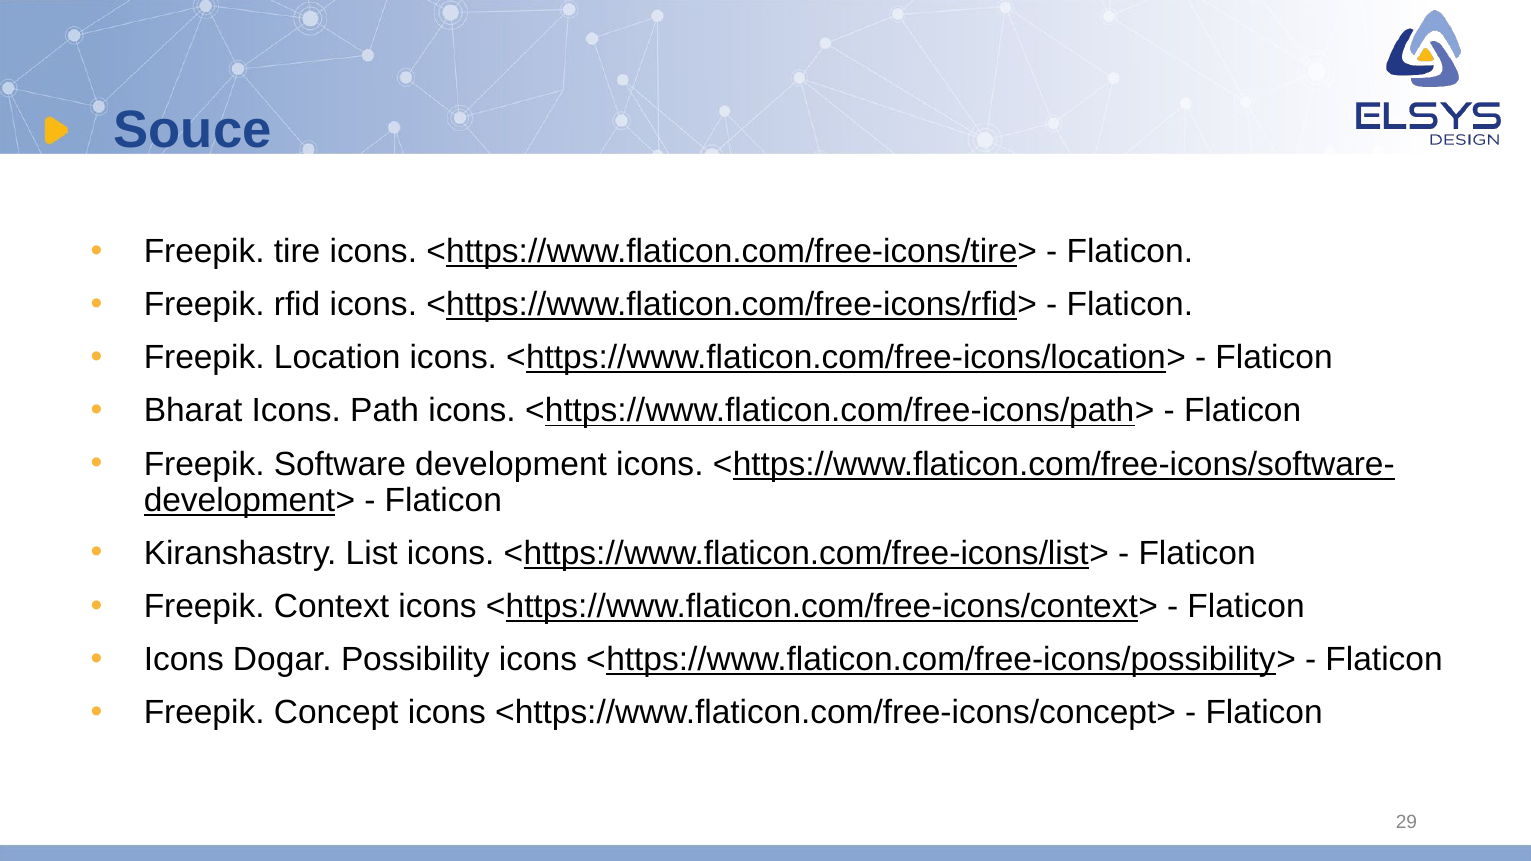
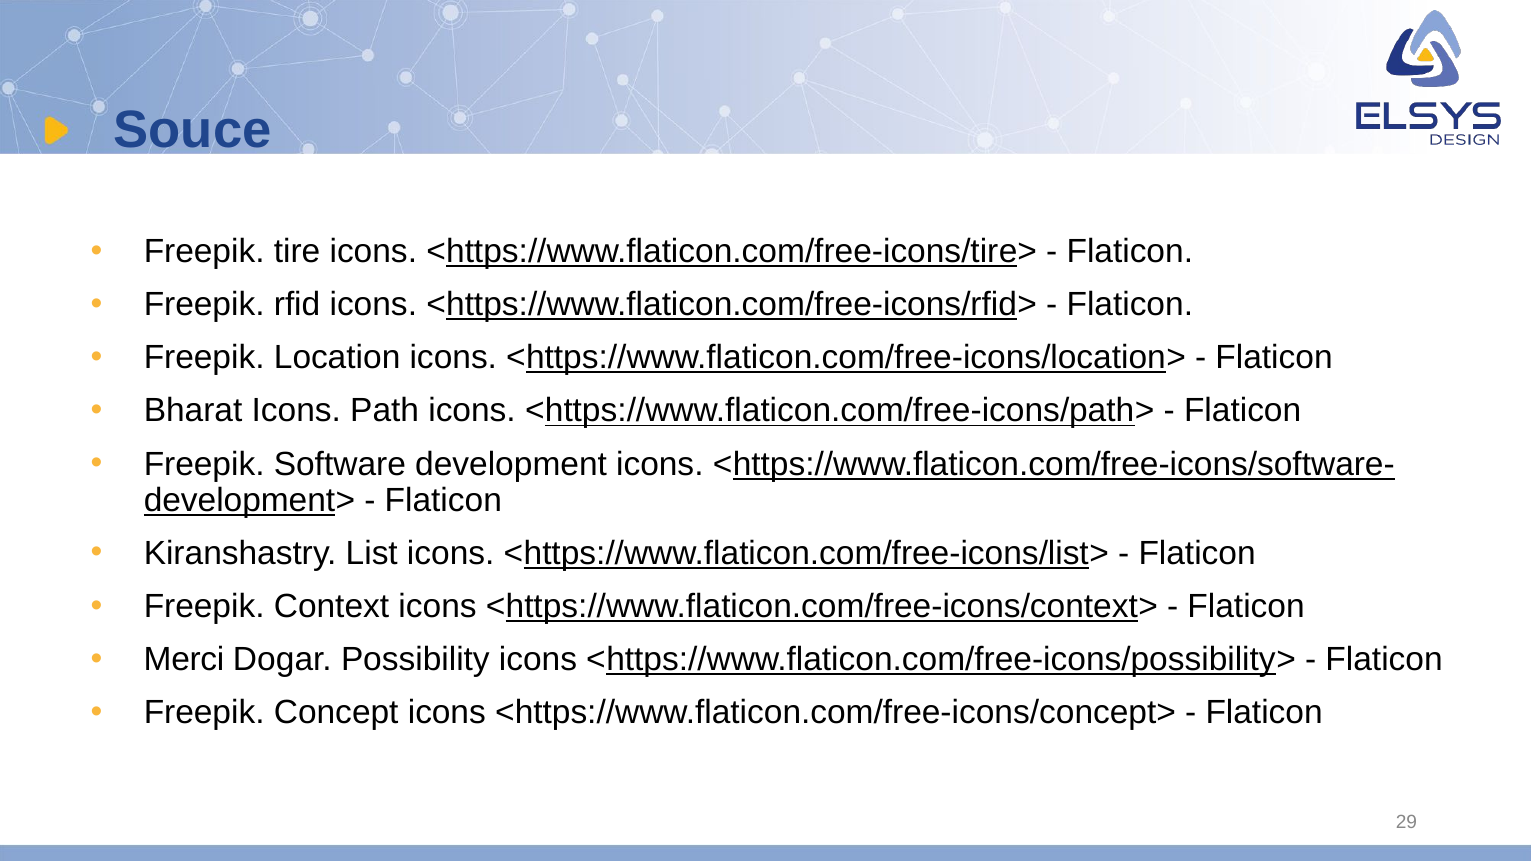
Icons at (184, 660): Icons -> Merci
